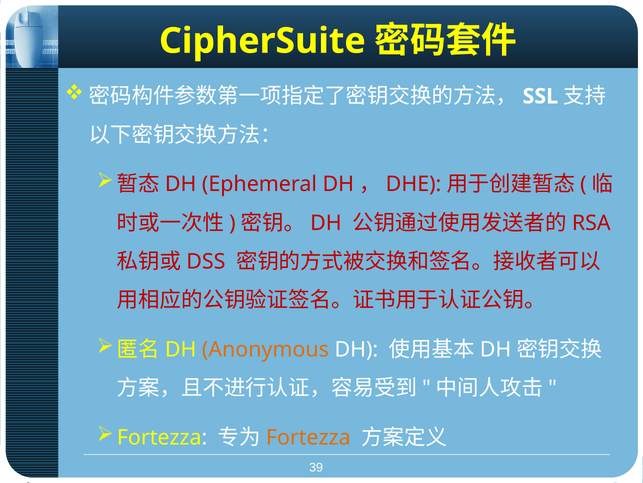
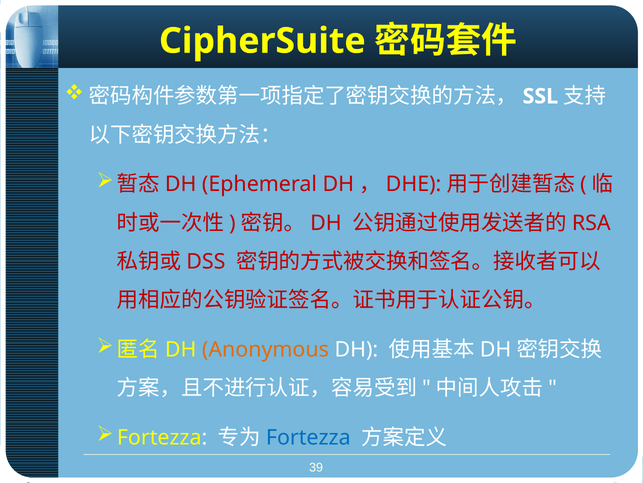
Fortezza at (308, 437) colour: orange -> blue
